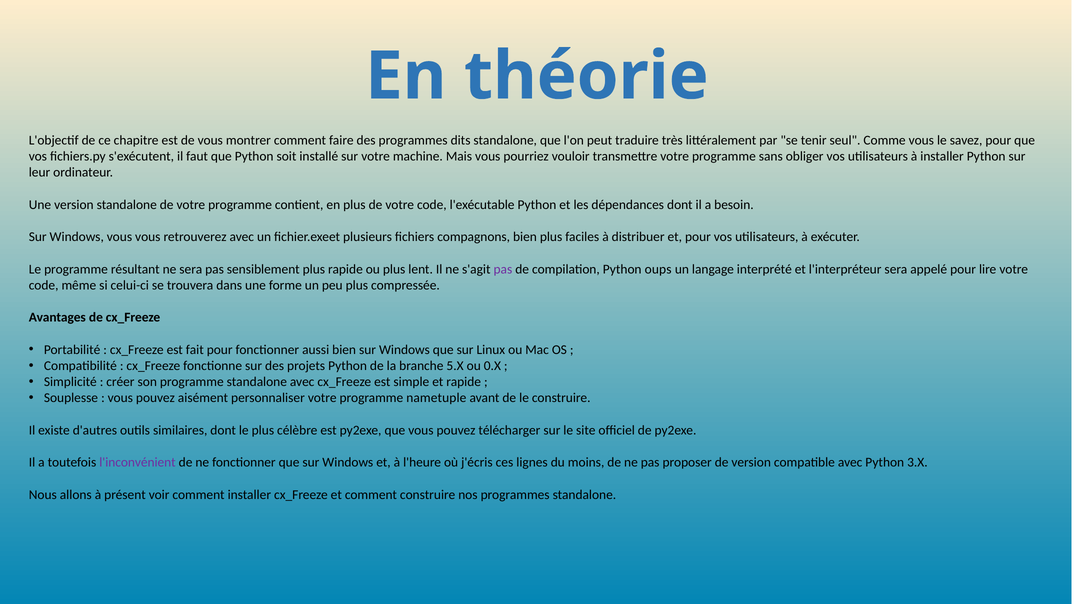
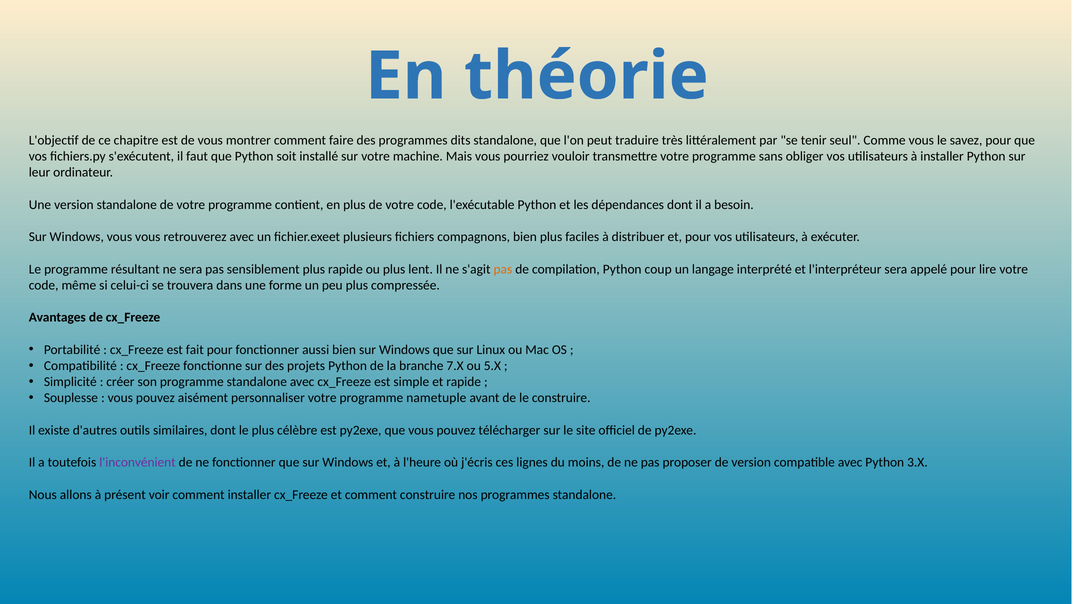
pas at (503, 269) colour: purple -> orange
oups: oups -> coup
5.X: 5.X -> 7.X
0.X: 0.X -> 5.X
